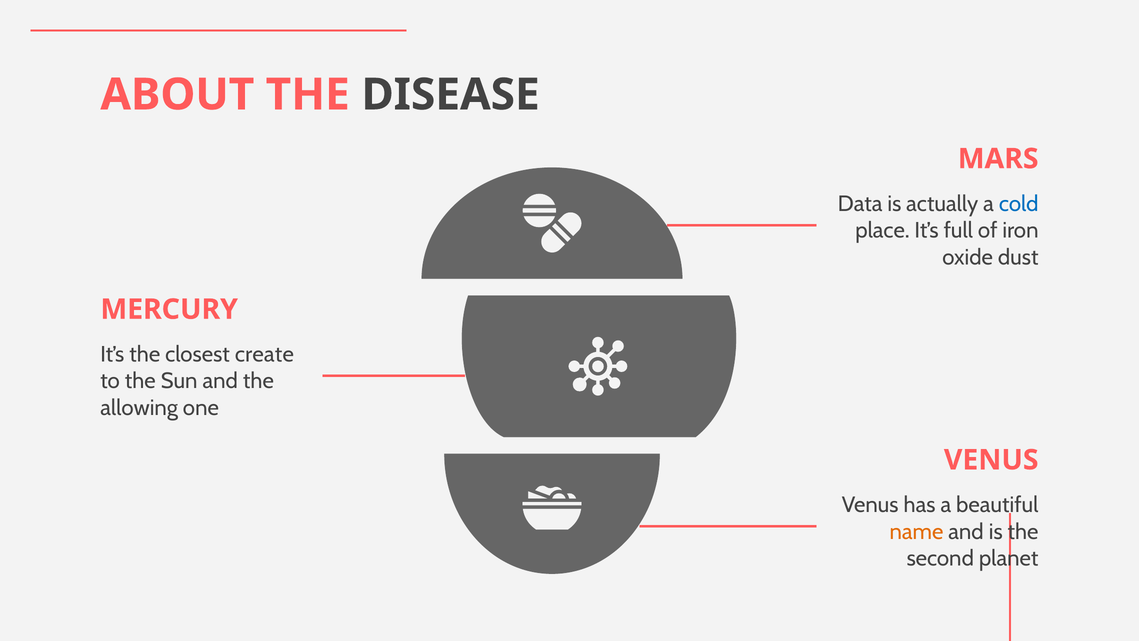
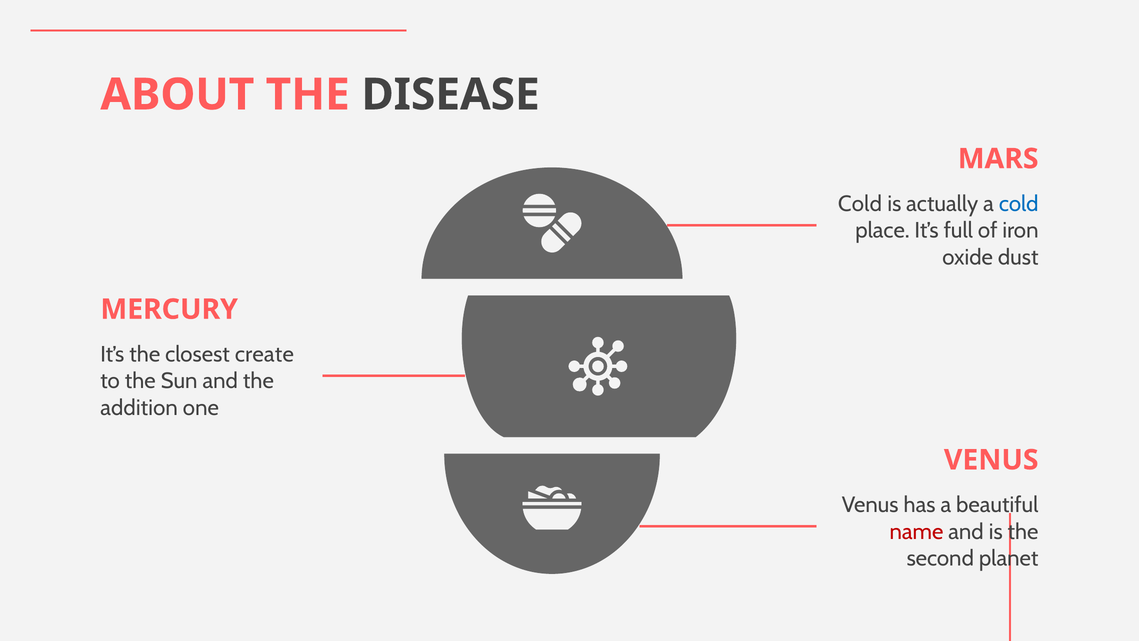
Data at (860, 204): Data -> Cold
allowing: allowing -> addition
name colour: orange -> red
